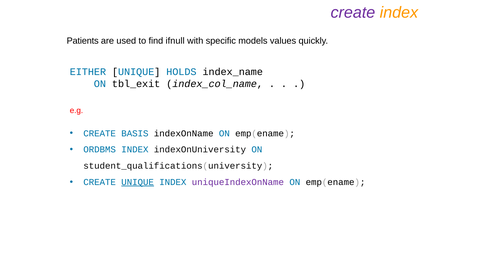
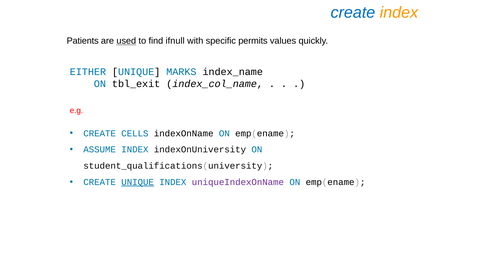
create at (353, 13) colour: purple -> blue
used underline: none -> present
models: models -> permits
HOLDS: HOLDS -> MARKS
BASIS: BASIS -> CELLS
ORDBMS: ORDBMS -> ASSUME
